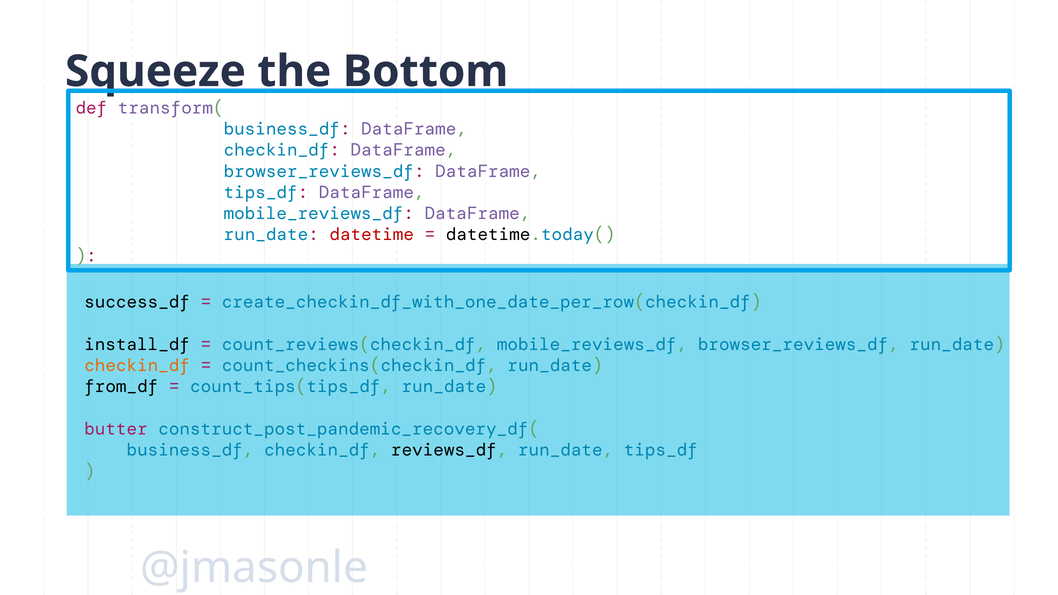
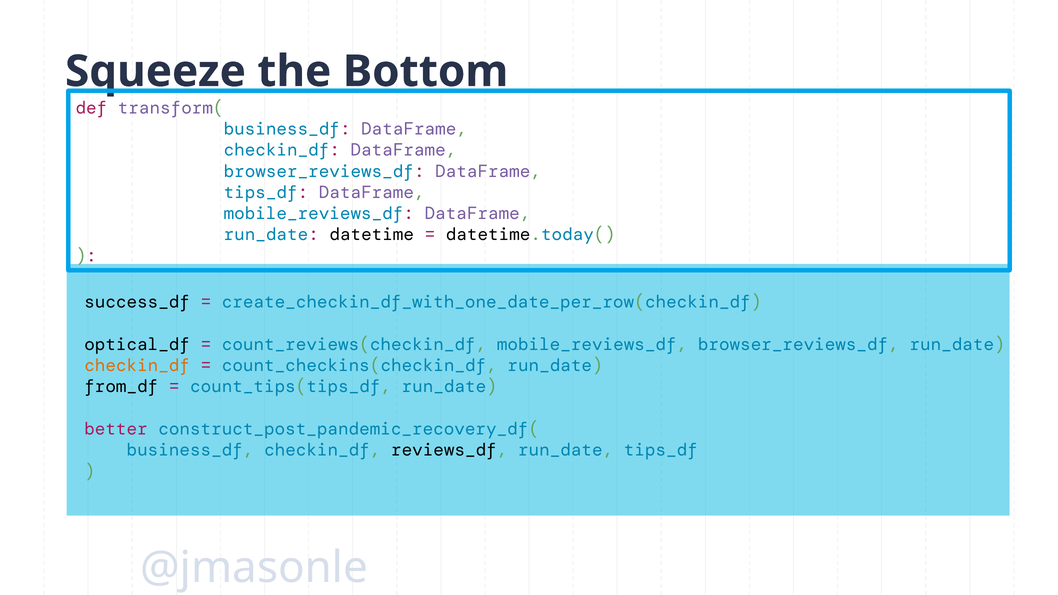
datetime colour: red -> black
install_df: install_df -> optical_df
butter: butter -> better
